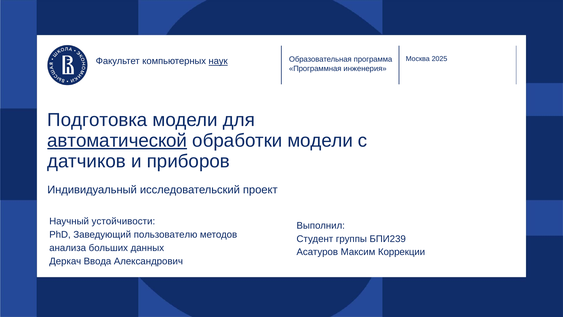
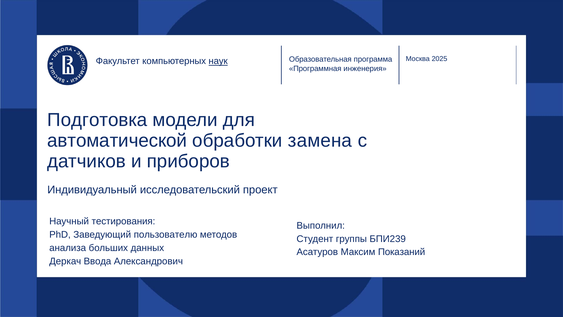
автоматической underline: present -> none
обработки модели: модели -> замена
устойчивости: устойчивости -> тестирования
Коррекции: Коррекции -> Показаний
